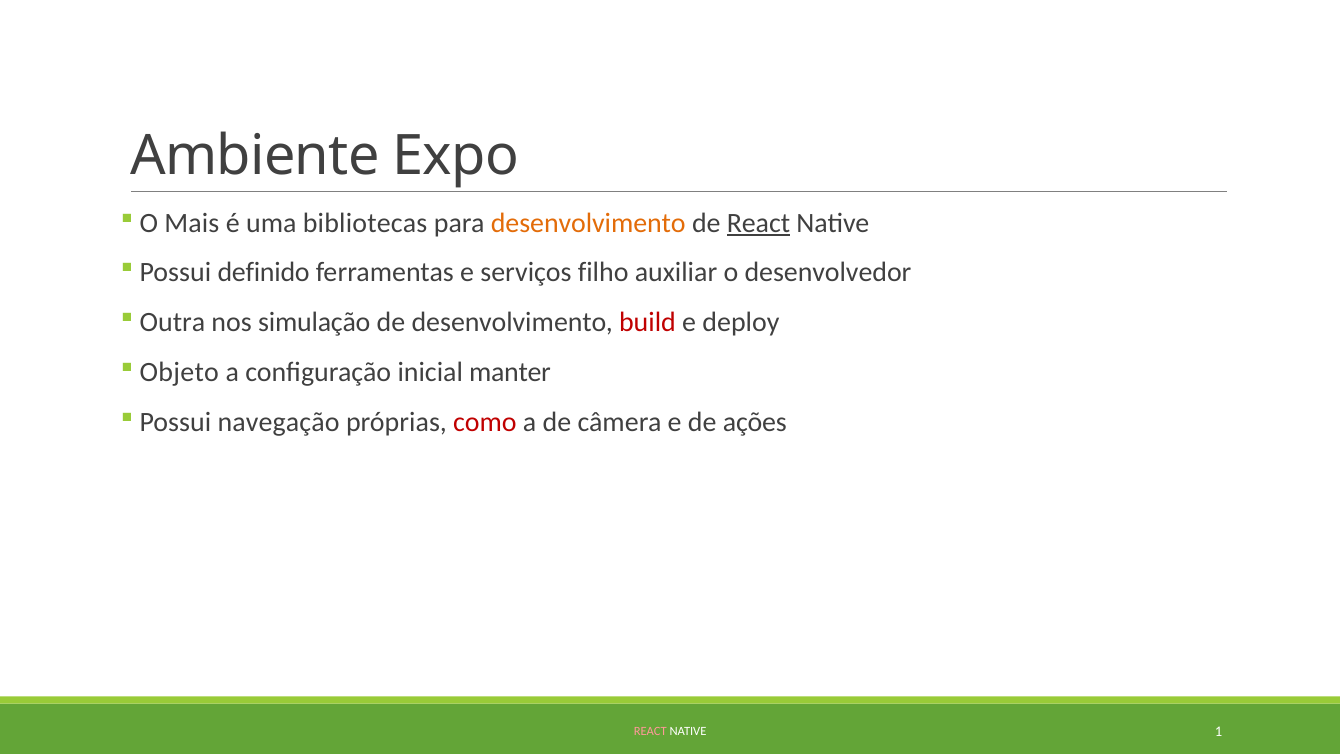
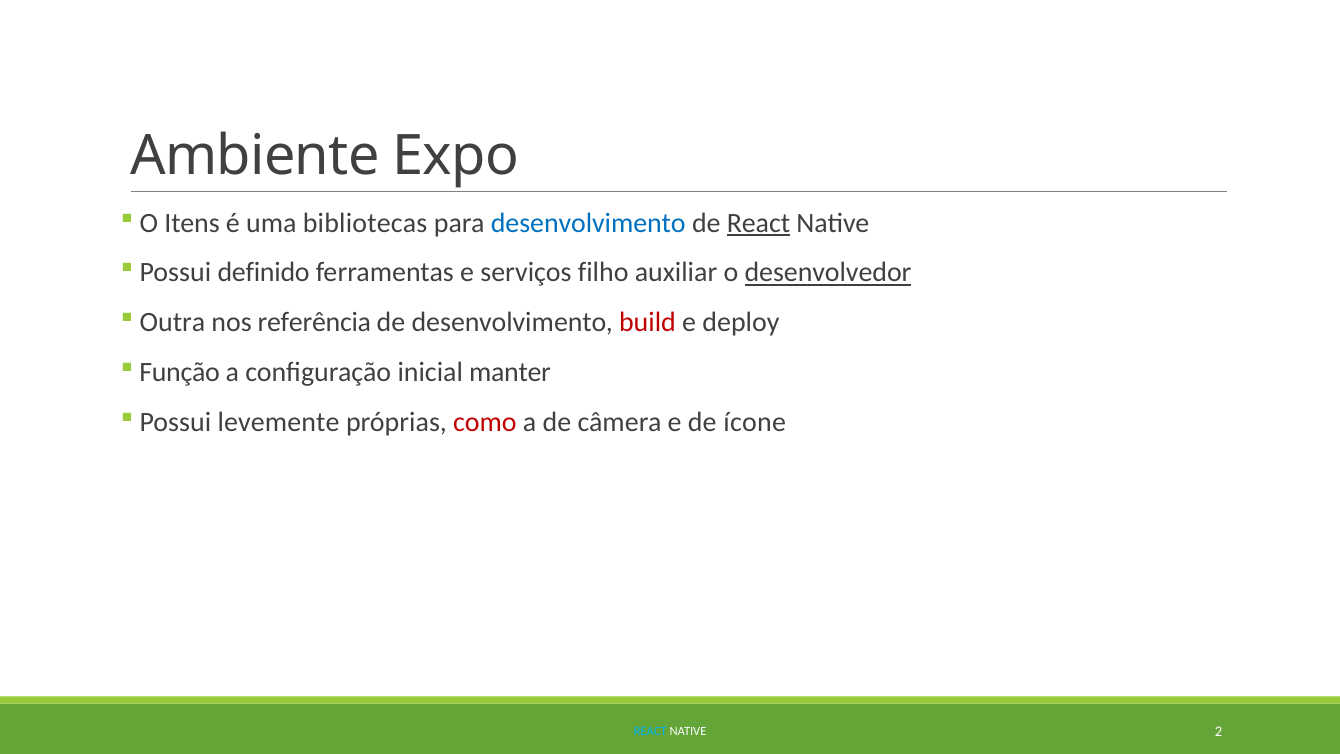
Mais: Mais -> Itens
desenvolvimento at (588, 223) colour: orange -> blue
desenvolvedor underline: none -> present
simulação: simulação -> referência
Objeto: Objeto -> Função
navegação: navegação -> levemente
ações: ações -> ícone
REACT at (650, 731) colour: pink -> light blue
1: 1 -> 2
